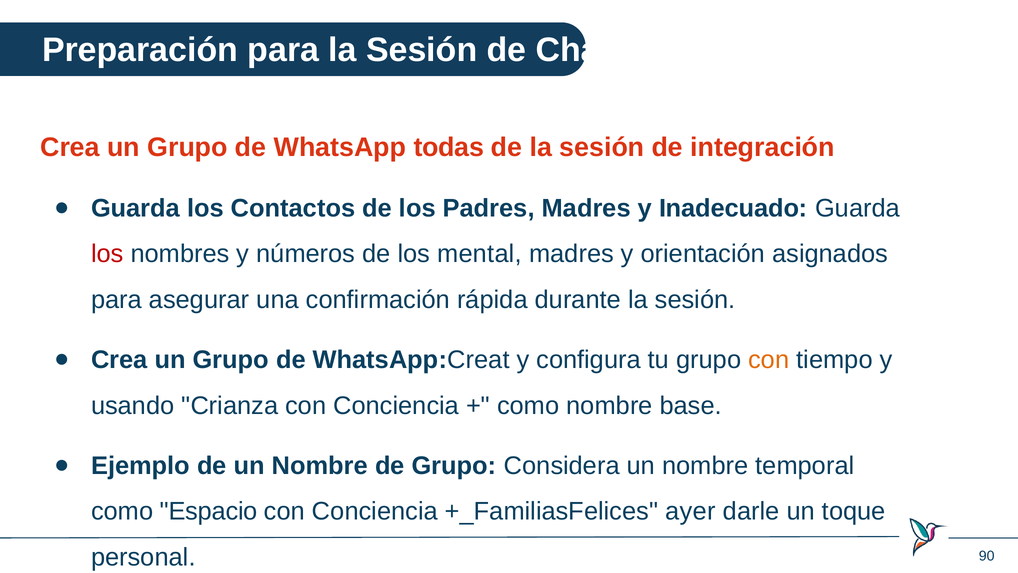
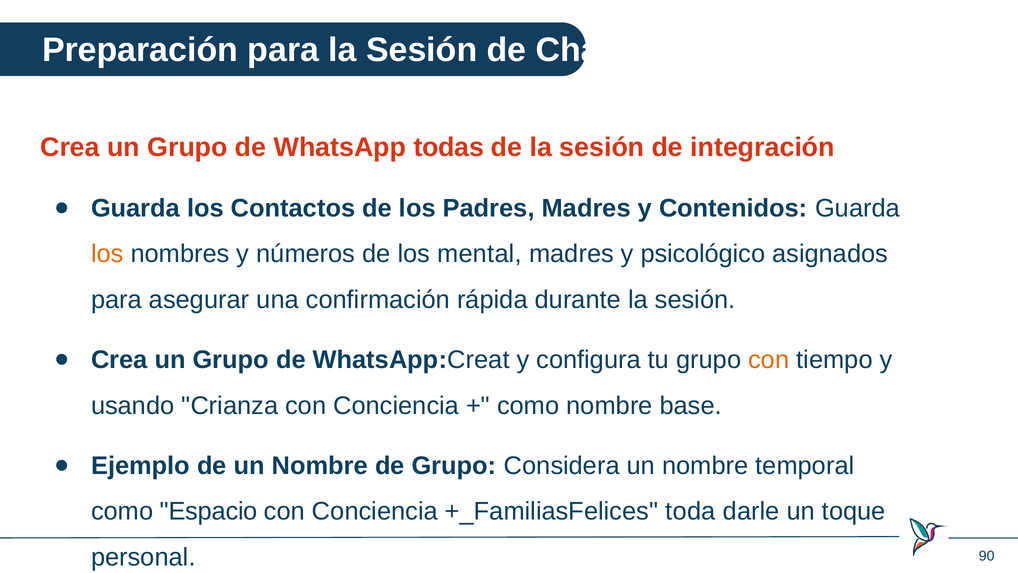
Inadecuado: Inadecuado -> Contenidos
los at (107, 254) colour: red -> orange
orientación: orientación -> psicológico
ayer: ayer -> toda
